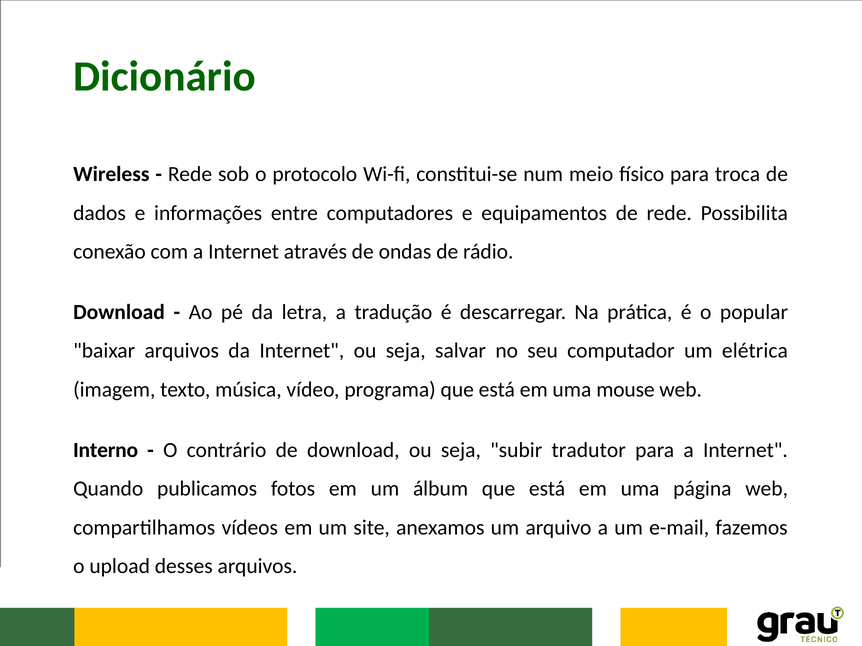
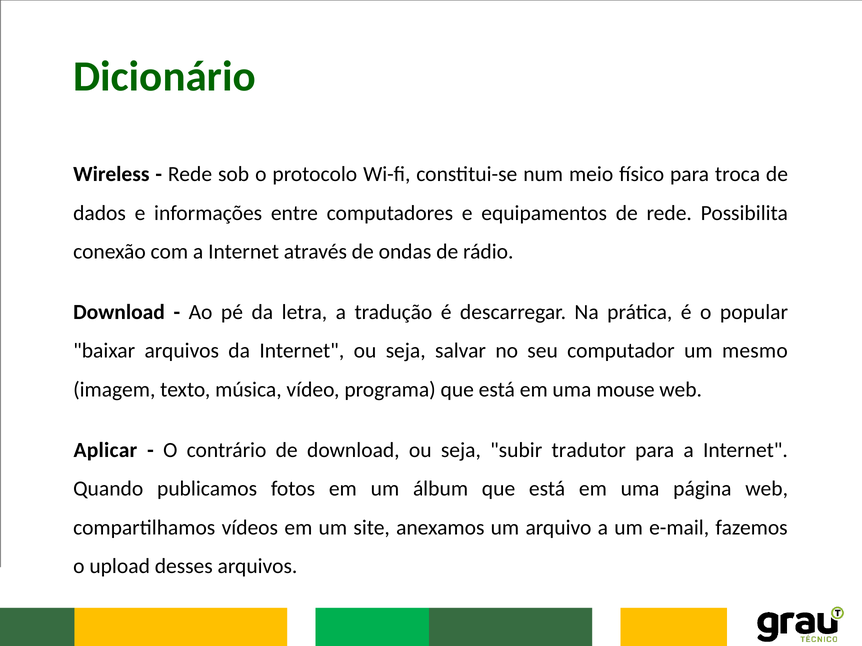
elétrica: elétrica -> mesmo
Interno: Interno -> Aplicar
